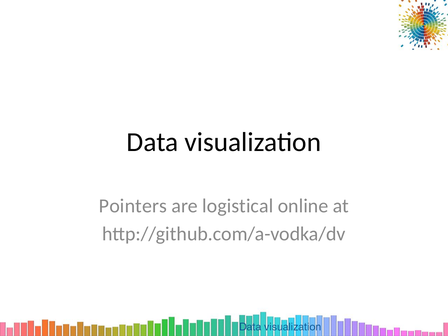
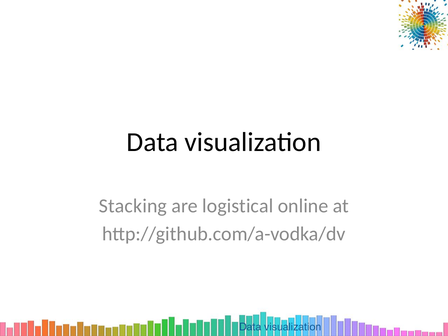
Pointers: Pointers -> Stacking
